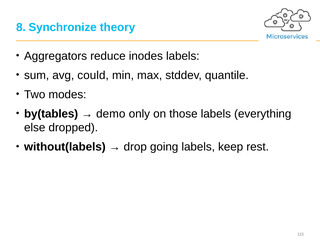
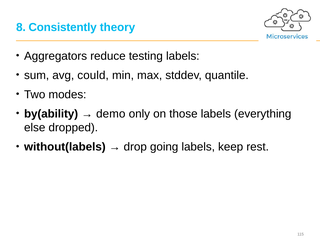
Synchronize: Synchronize -> Consistently
inodes: inodes -> testing
by(tables: by(tables -> by(ability
